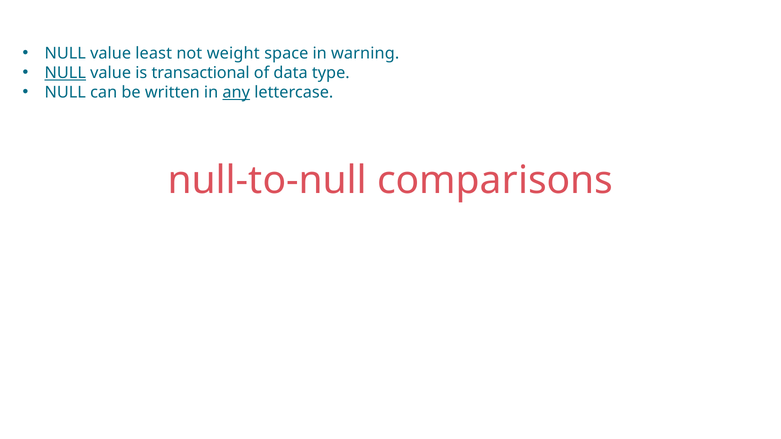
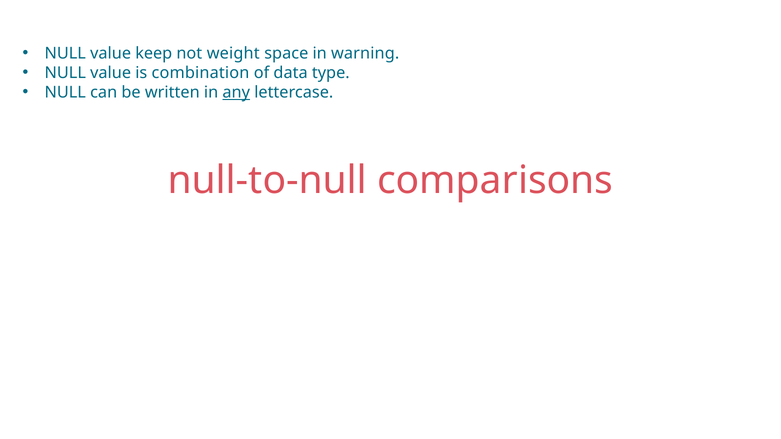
least: least -> keep
NULL at (65, 73) underline: present -> none
transactional: transactional -> combination
